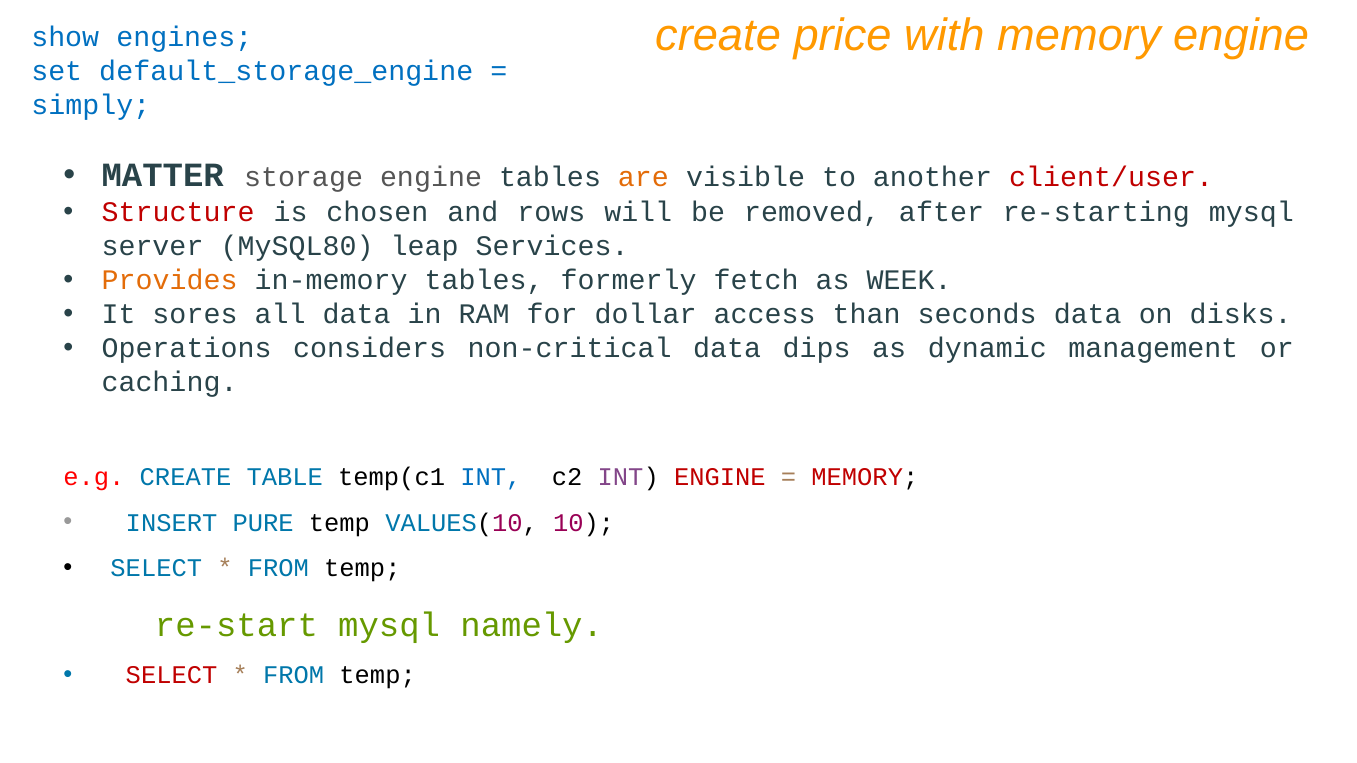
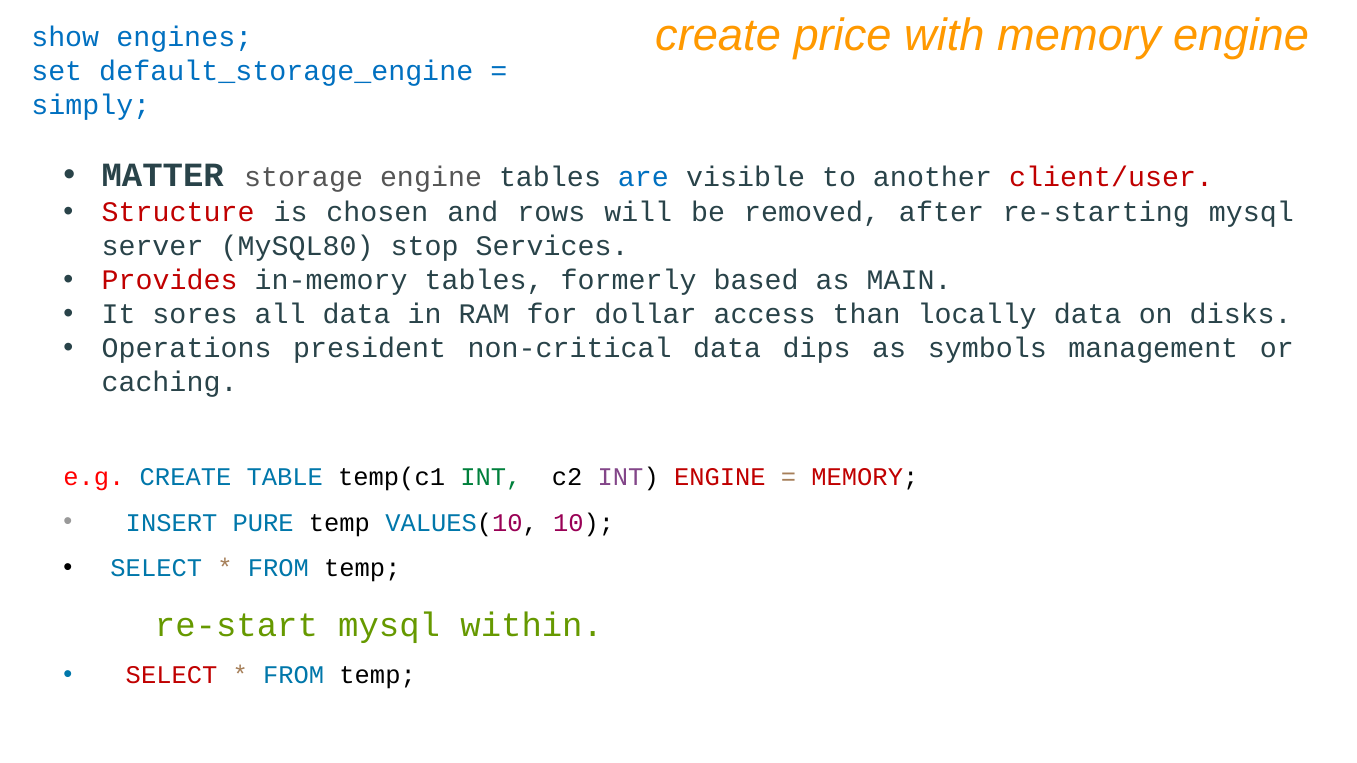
are colour: orange -> blue
leap: leap -> stop
Provides colour: orange -> red
fetch: fetch -> based
WEEK: WEEK -> MAIN
seconds: seconds -> locally
considers: considers -> president
dynamic: dynamic -> symbols
INT at (491, 477) colour: blue -> green
namely: namely -> within
